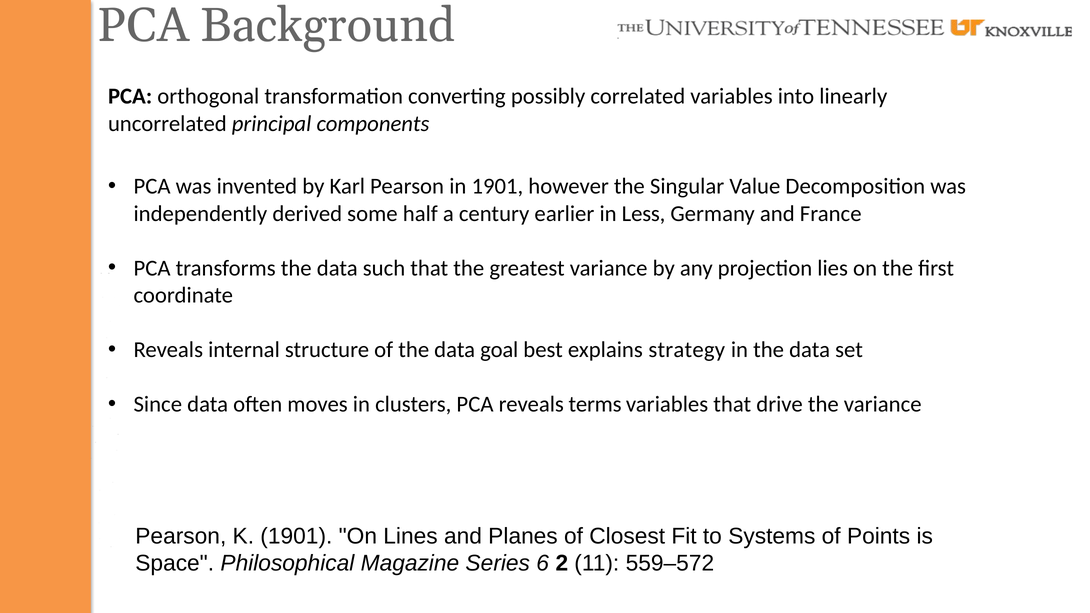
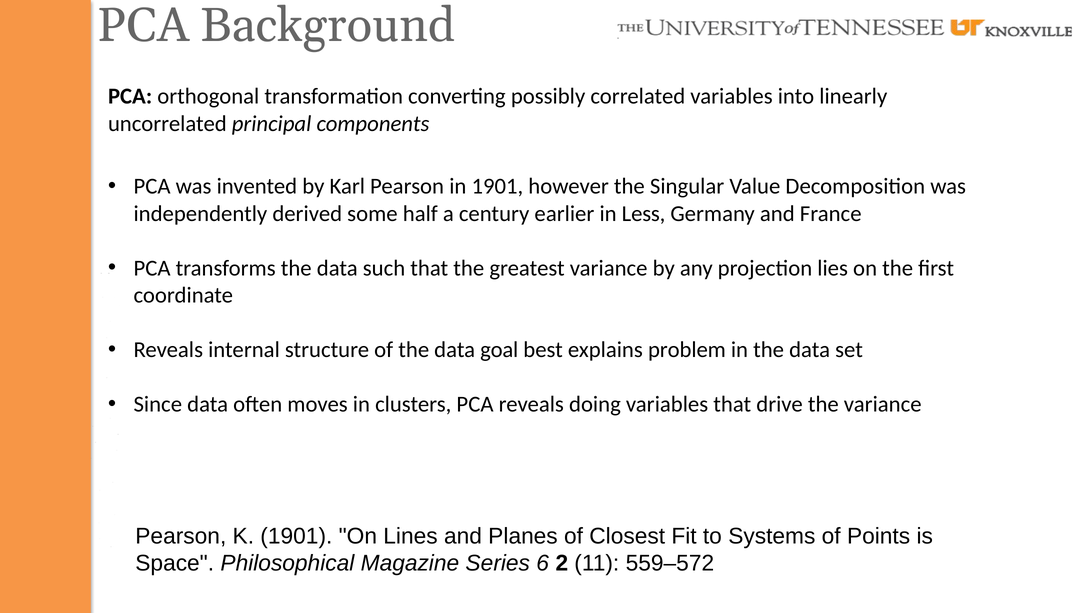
strategy: strategy -> problem
terms: terms -> doing
